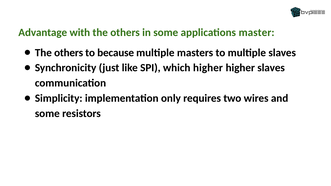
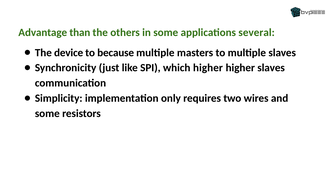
with: with -> than
master: master -> several
others at (69, 53): others -> device
